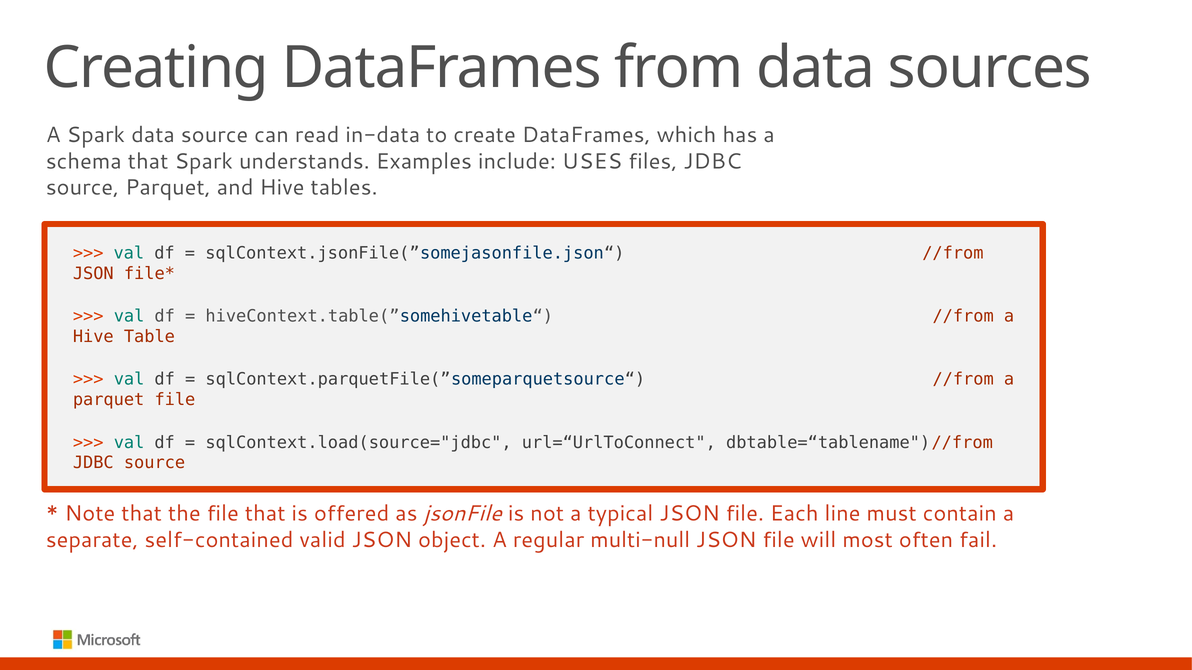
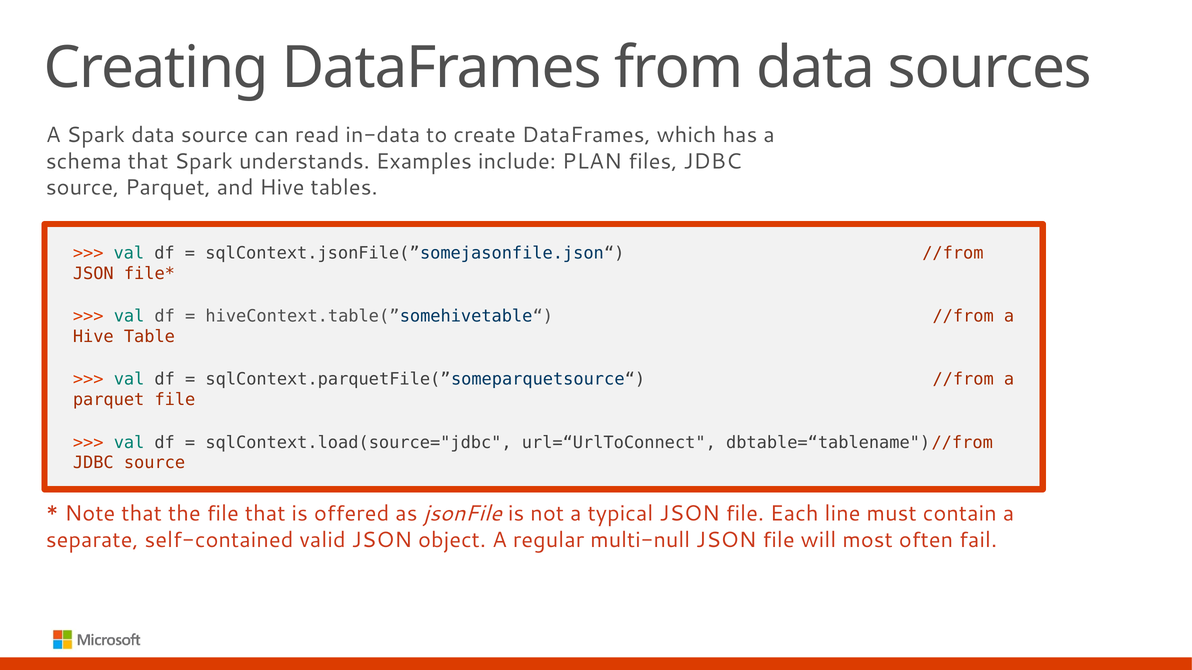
USES: USES -> PLAN
